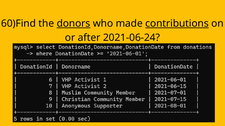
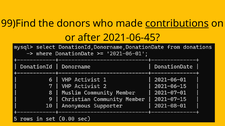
60)Find: 60)Find -> 99)Find
donors underline: present -> none
2021-06-24: 2021-06-24 -> 2021-06-45
